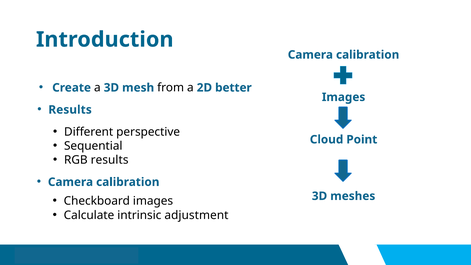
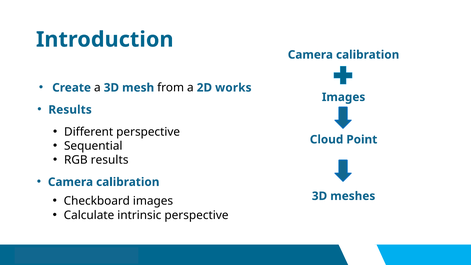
better: better -> works
intrinsic adjustment: adjustment -> perspective
